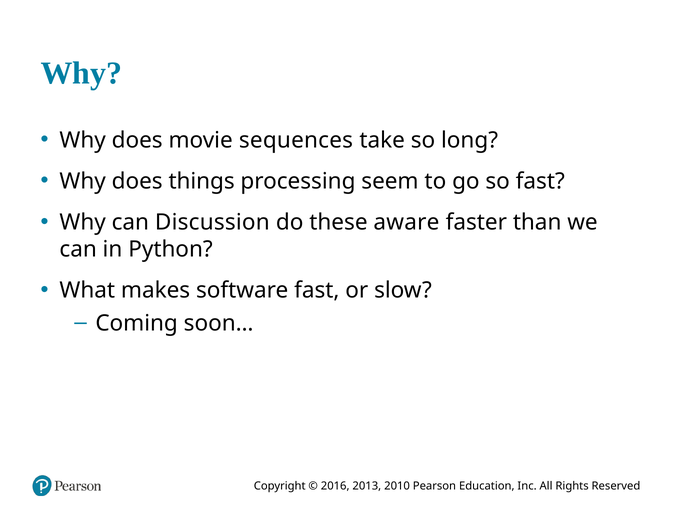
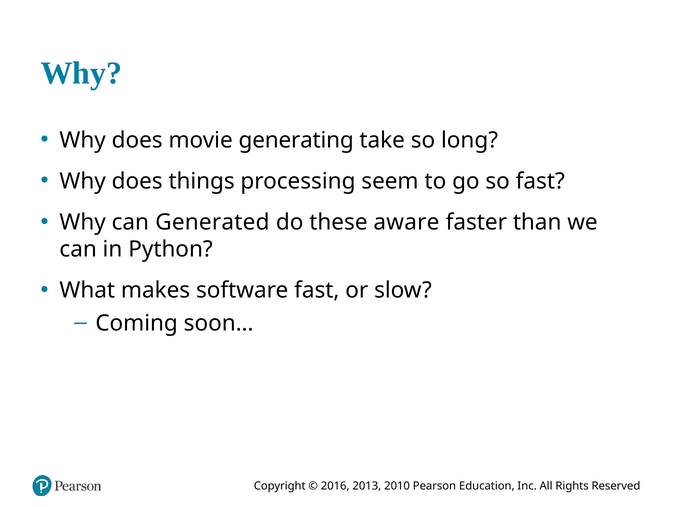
sequences: sequences -> generating
Discussion: Discussion -> Generated
